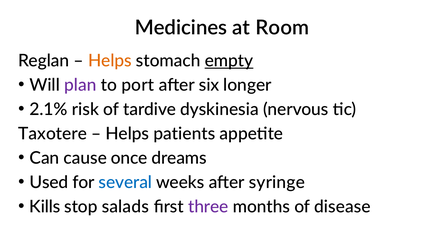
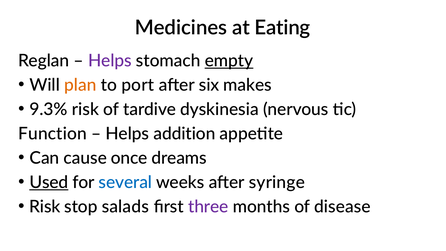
Room: Room -> Eating
Helps at (110, 61) colour: orange -> purple
plan colour: purple -> orange
longer: longer -> makes
2.1%: 2.1% -> 9.3%
Taxotere: Taxotere -> Function
patients: patients -> addition
Used underline: none -> present
Kills at (45, 207): Kills -> Risk
